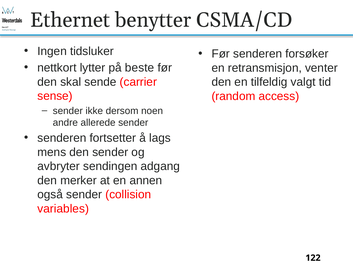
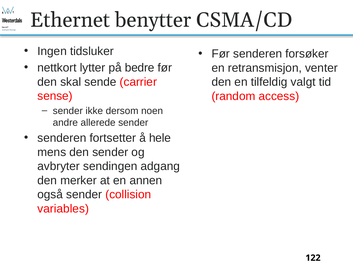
beste: beste -> bedre
lags: lags -> hele
